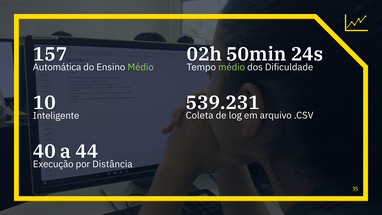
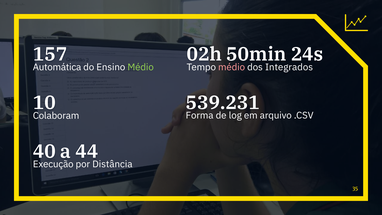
médio at (232, 67) colour: light green -> pink
Dificuldade: Dificuldade -> Integrados
Coleta: Coleta -> Forma
Inteligente: Inteligente -> Colaboram
